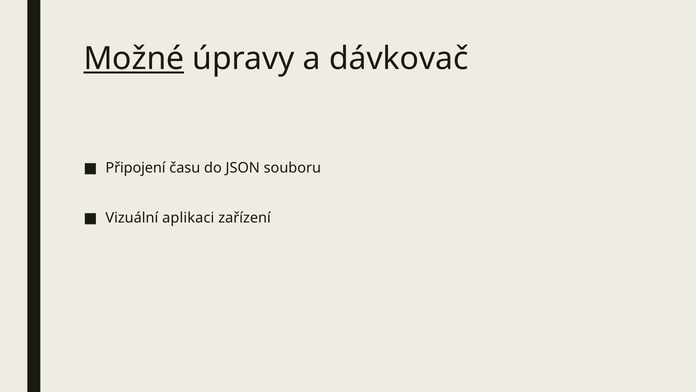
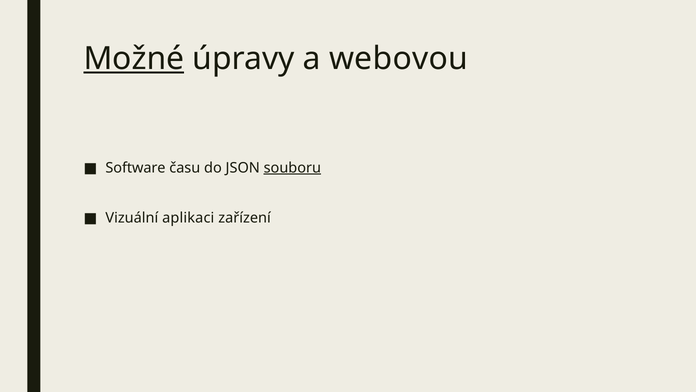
dávkovač: dávkovač -> webovou
Připojení: Připojení -> Software
souboru underline: none -> present
